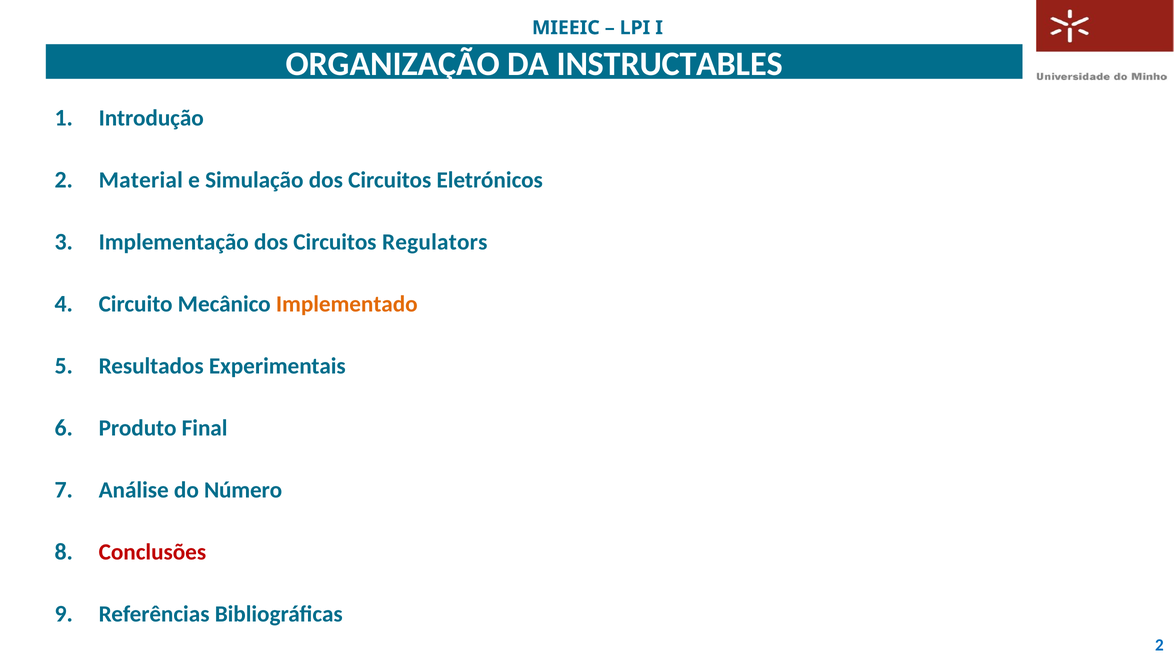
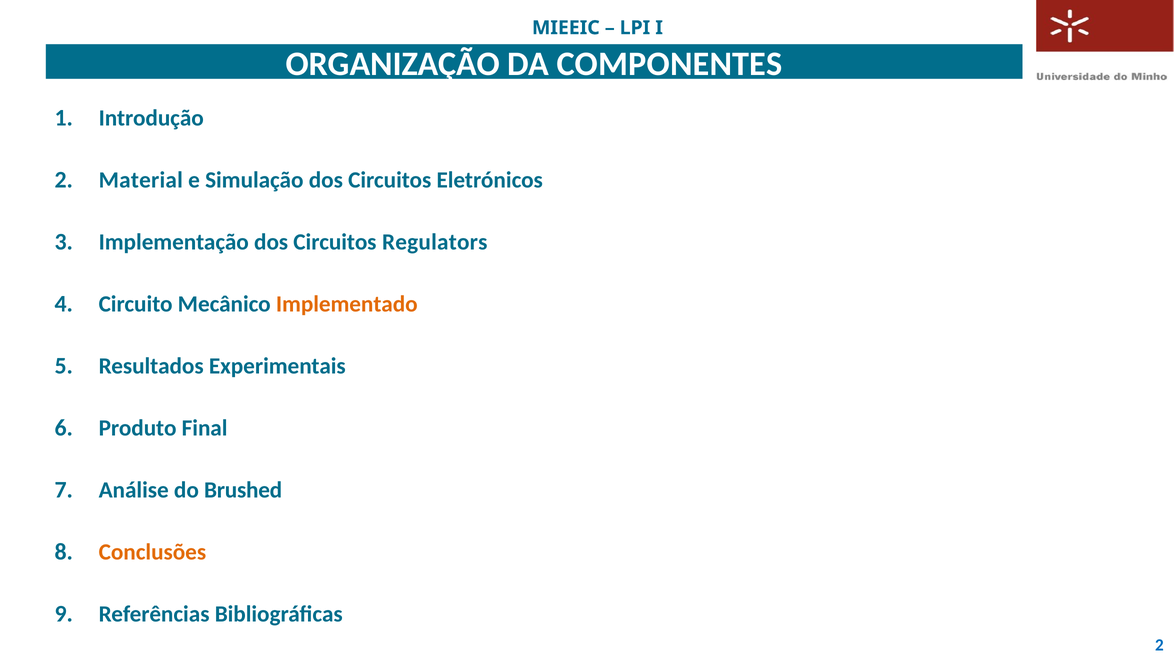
INSTRUCTABLES: INSTRUCTABLES -> COMPONENTES
Número: Número -> Brushed
Conclusões colour: red -> orange
